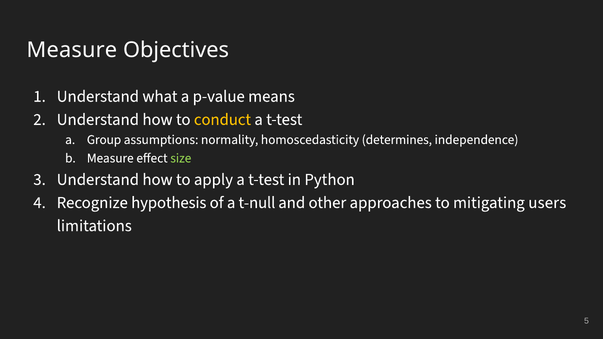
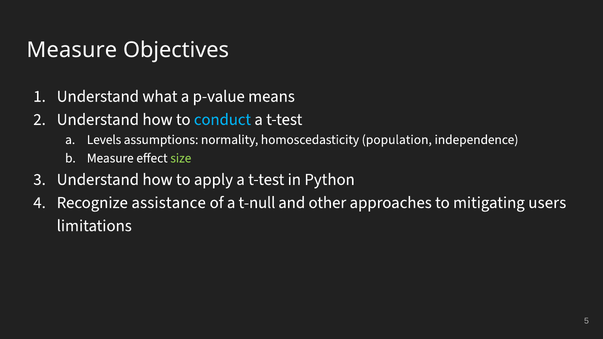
conduct colour: yellow -> light blue
Group: Group -> Levels
determines: determines -> population
hypothesis: hypothesis -> assistance
